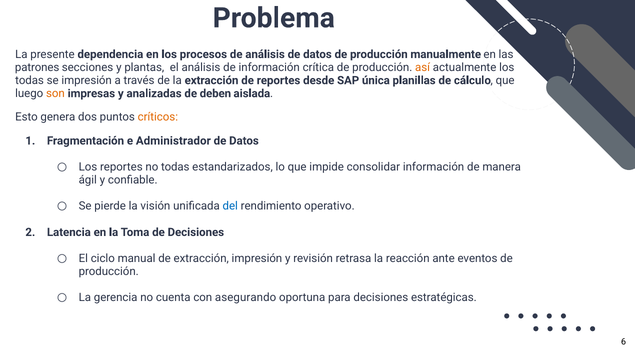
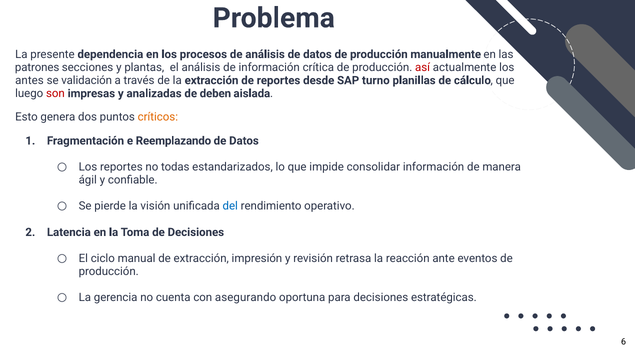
así colour: orange -> red
todas at (30, 80): todas -> antes
se impresión: impresión -> validación
única: única -> turno
son colour: orange -> red
Administrador: Administrador -> Reemplazando
